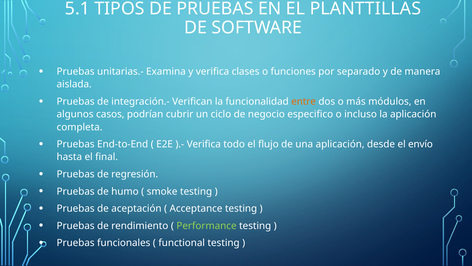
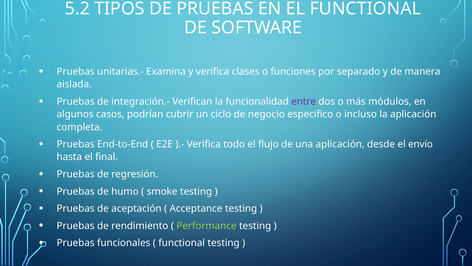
5.1: 5.1 -> 5.2
EL PLANTTILLAS: PLANTTILLAS -> FUNCTIONAL
entre colour: orange -> purple
